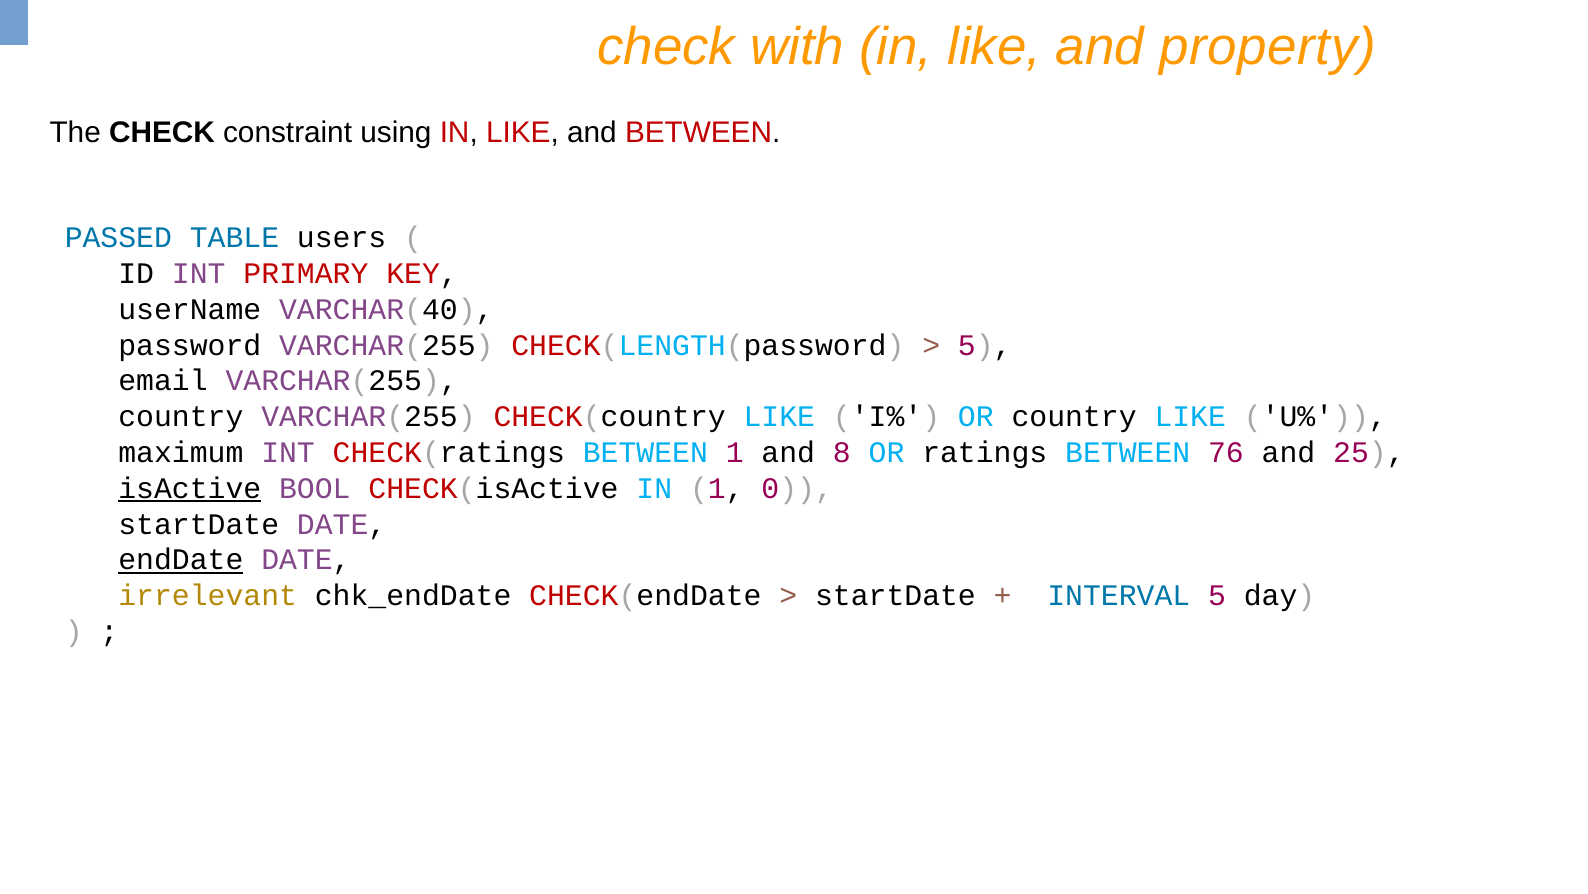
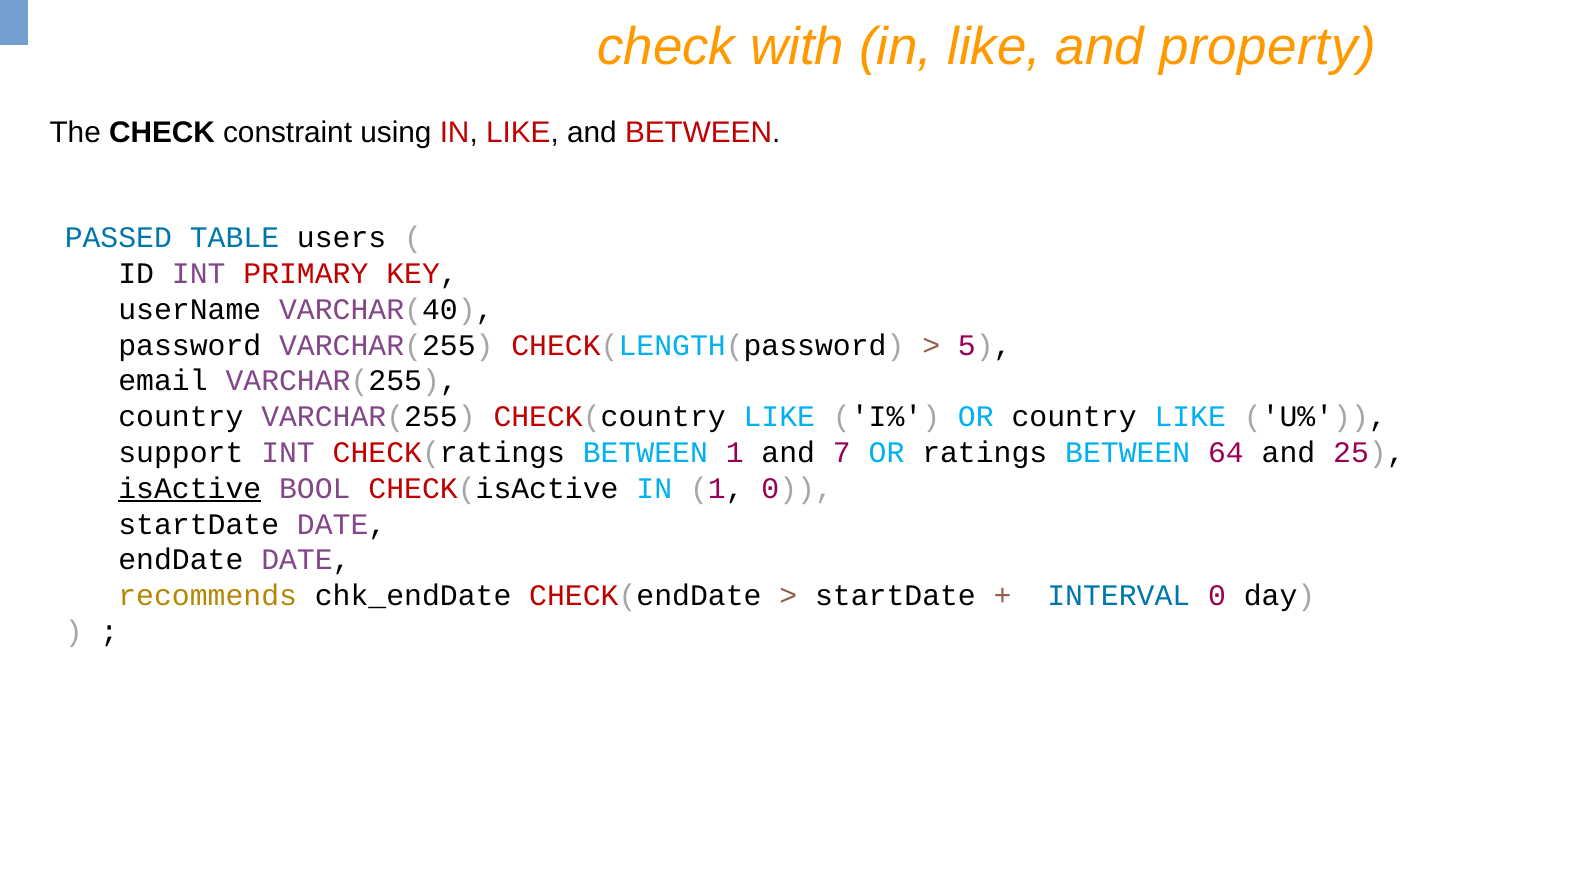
maximum: maximum -> support
8: 8 -> 7
76: 76 -> 64
endDate underline: present -> none
irrelevant: irrelevant -> recommends
INTERVAL 5: 5 -> 0
